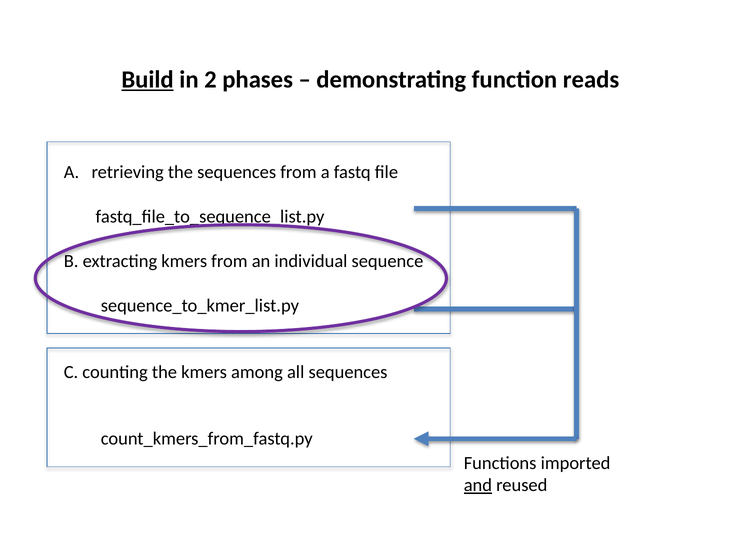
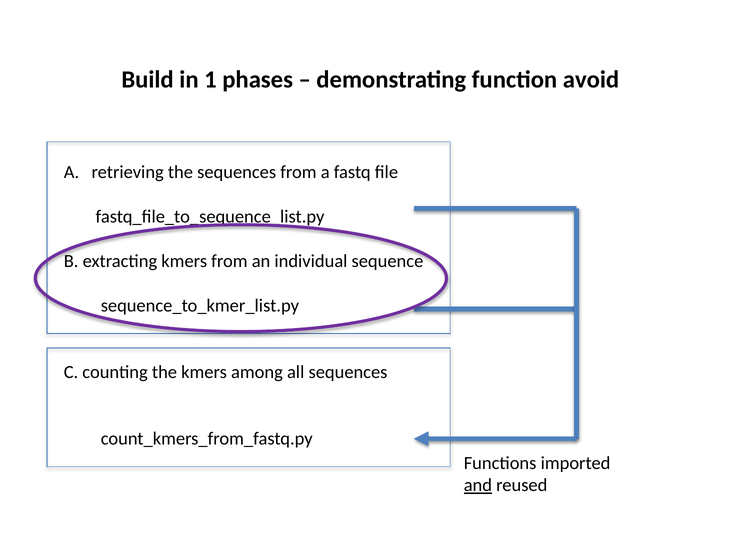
Build underline: present -> none
2: 2 -> 1
reads: reads -> avoid
